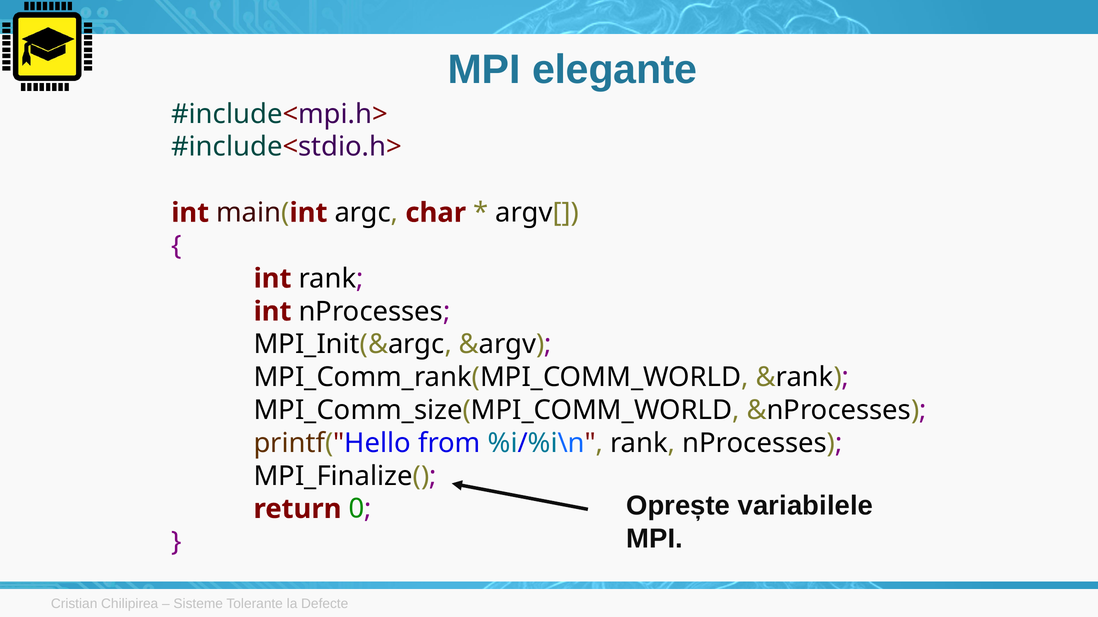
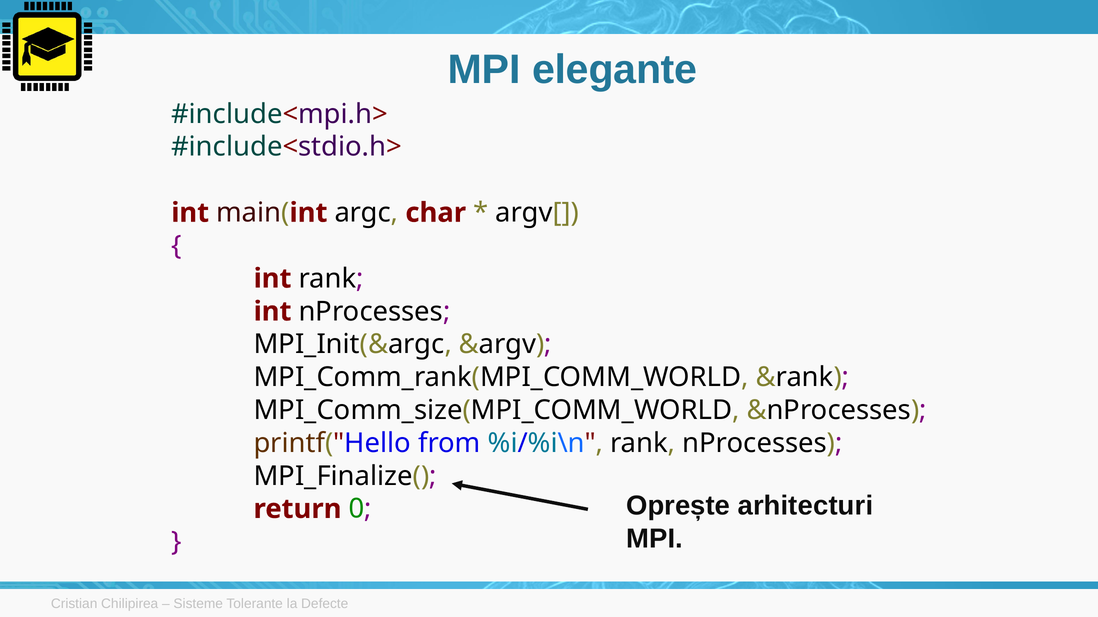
variabilele: variabilele -> arhitecturi
